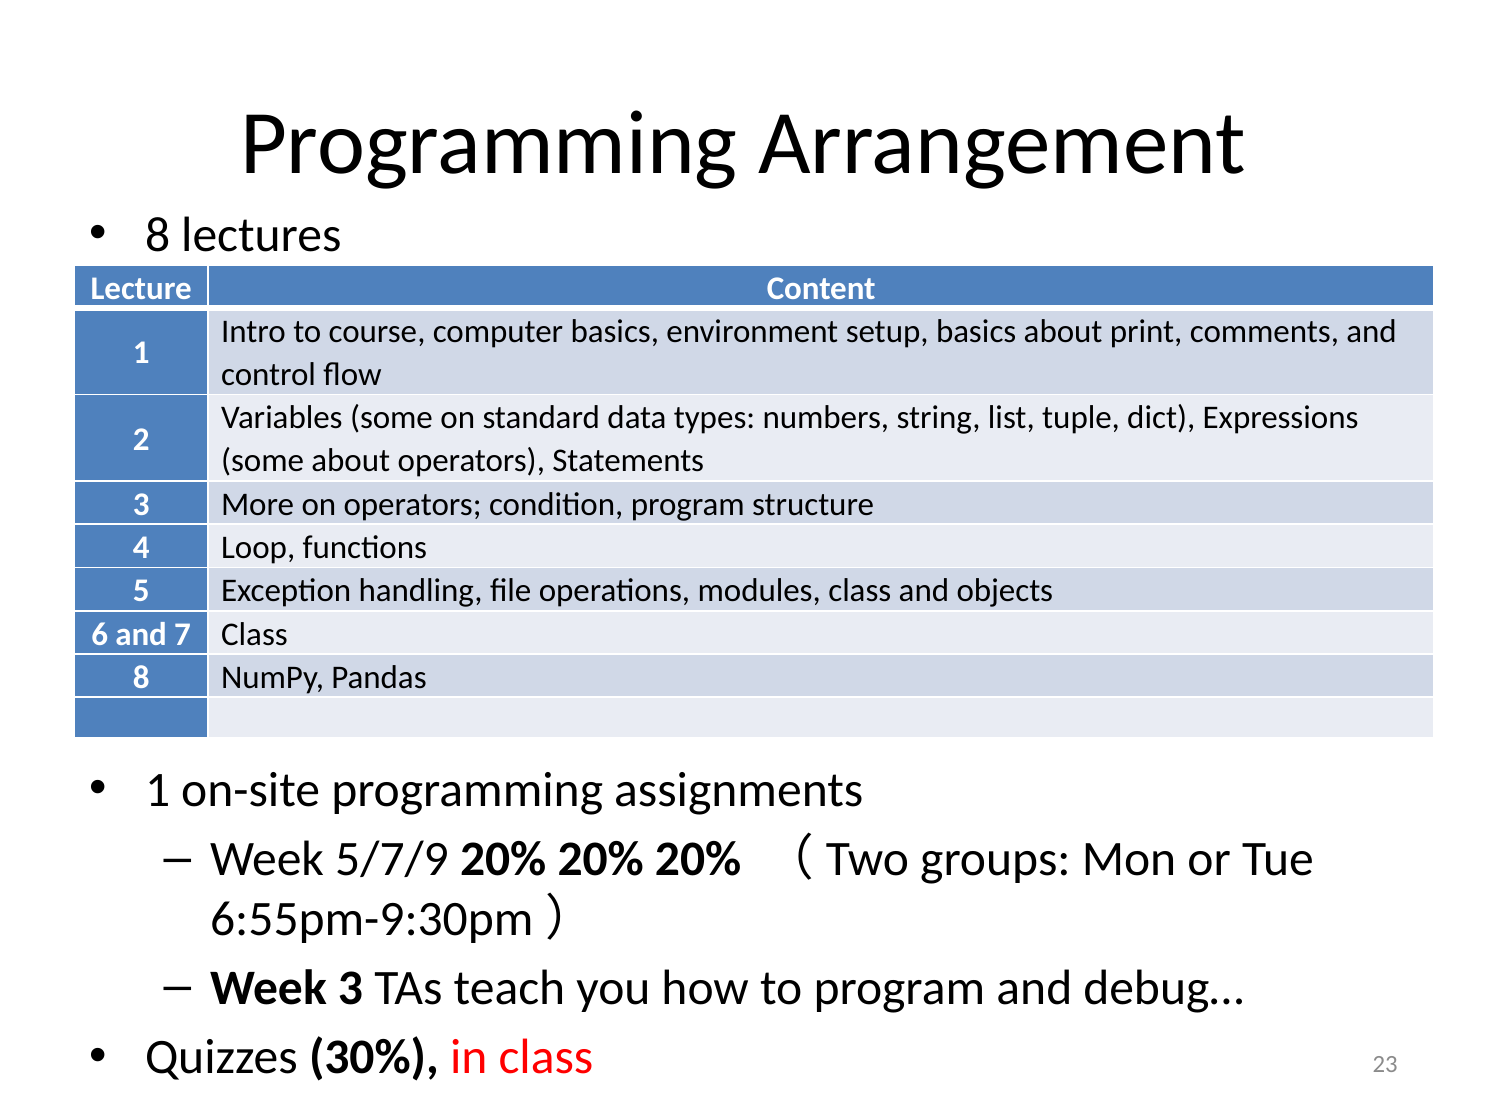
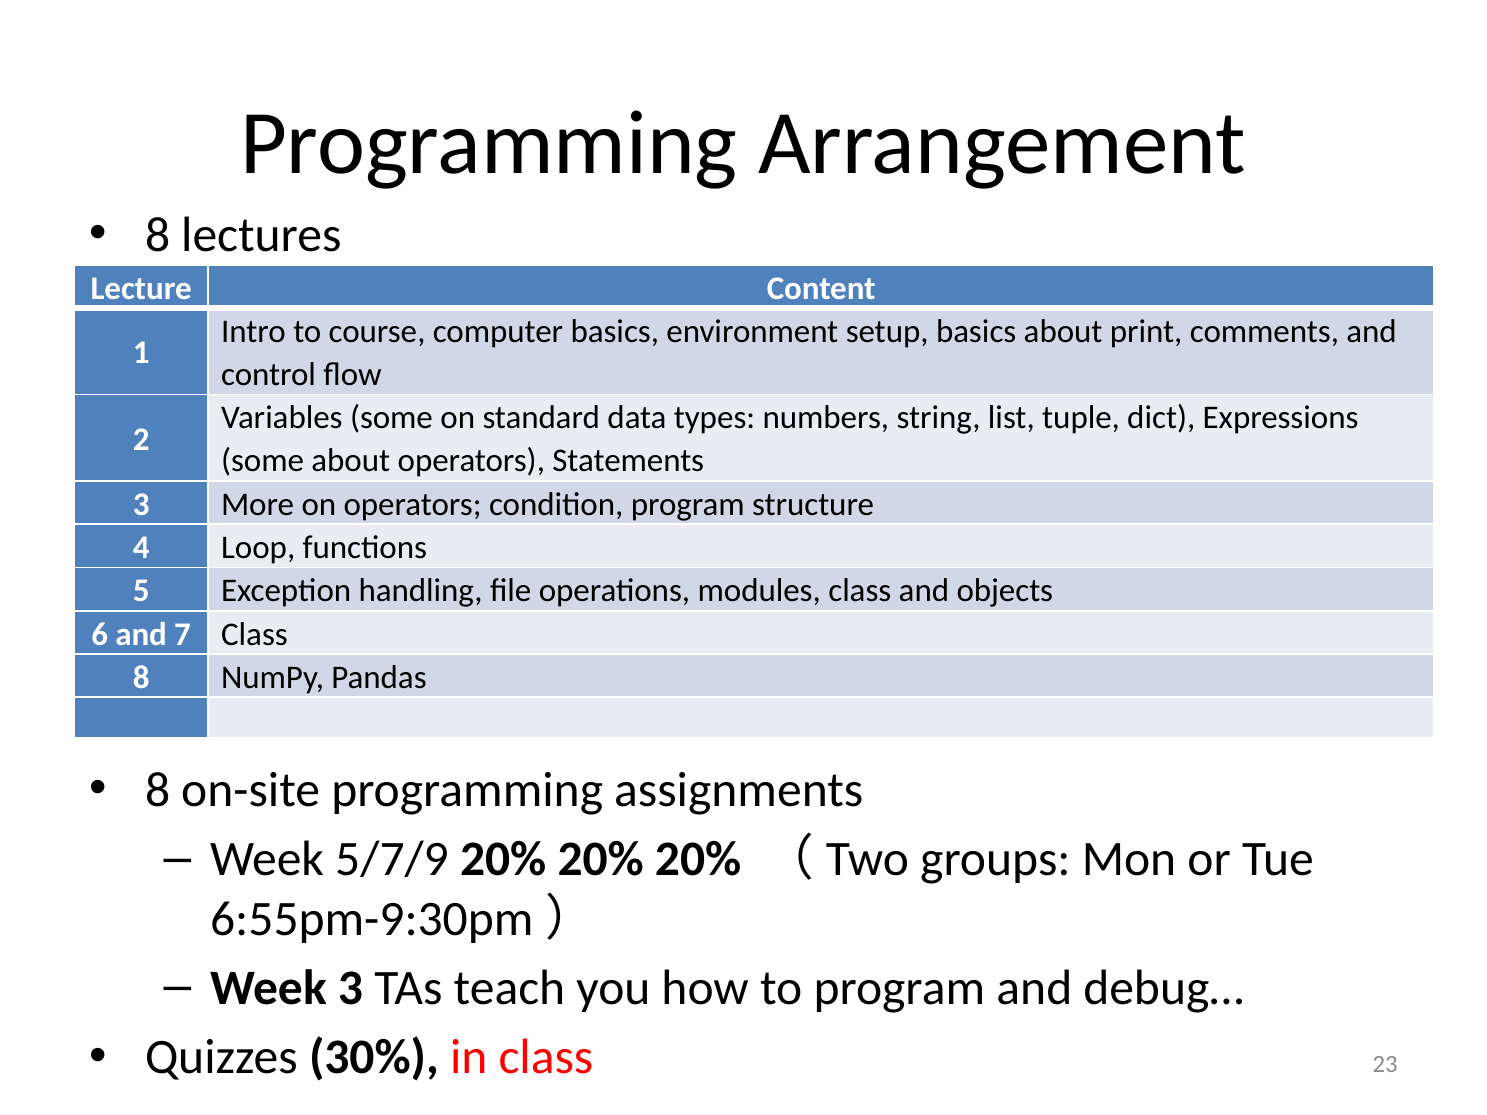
1 at (158, 790): 1 -> 8
